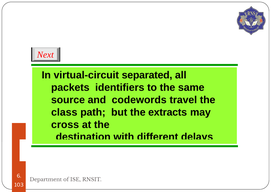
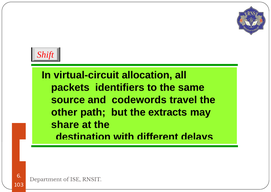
Next: Next -> Shift
virtual-circuit separated: separated -> allocation
class: class -> other
cross: cross -> share
